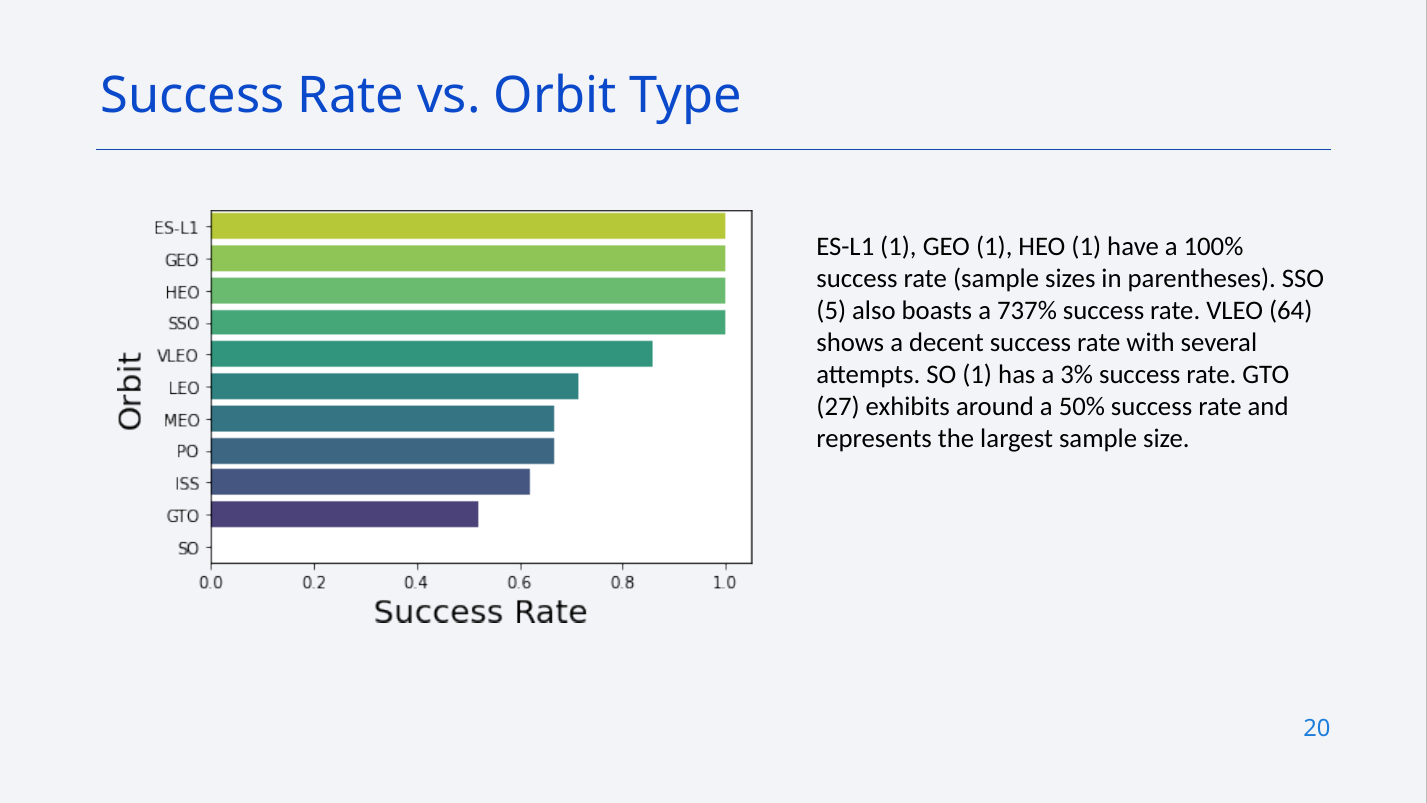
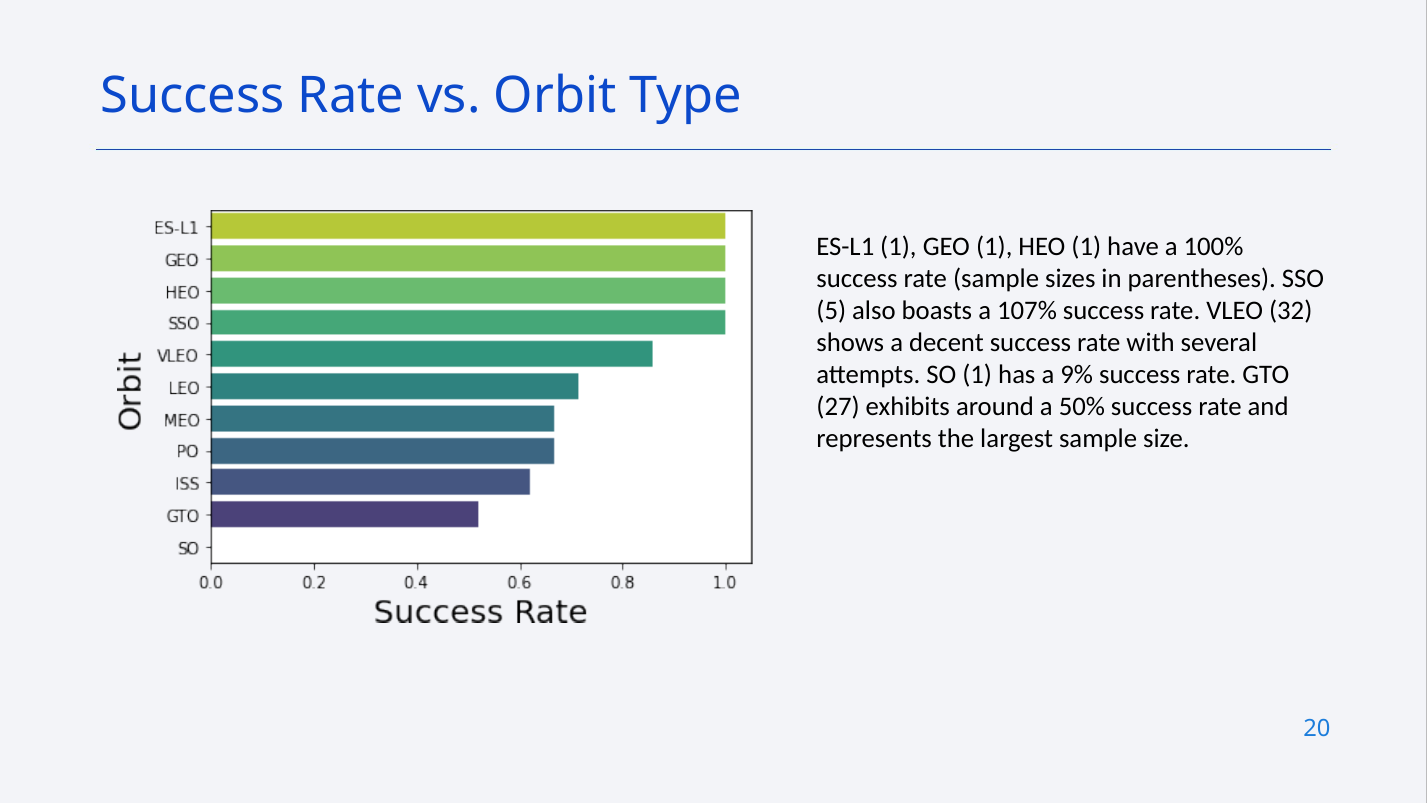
737%: 737% -> 107%
64: 64 -> 32
3%: 3% -> 9%
